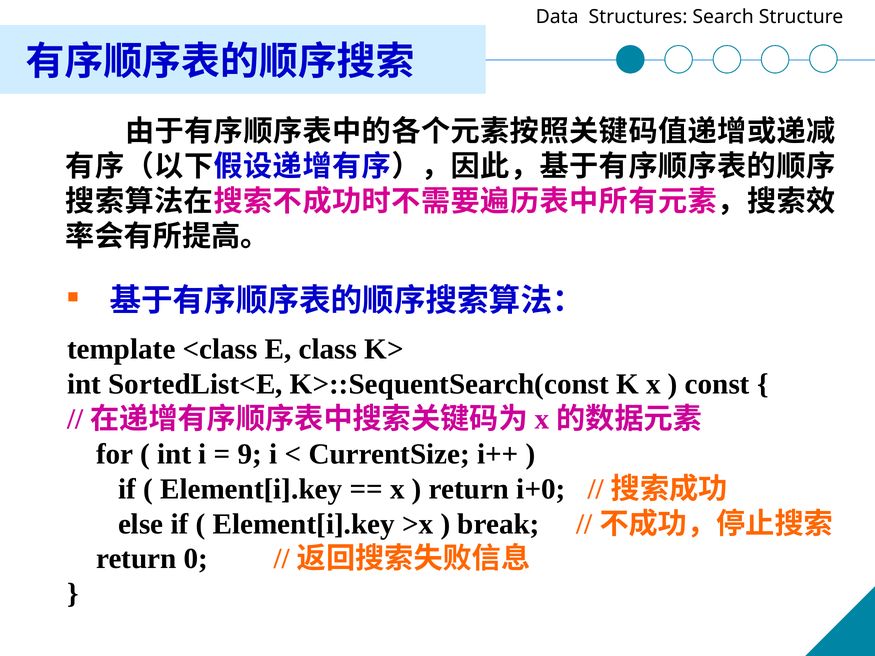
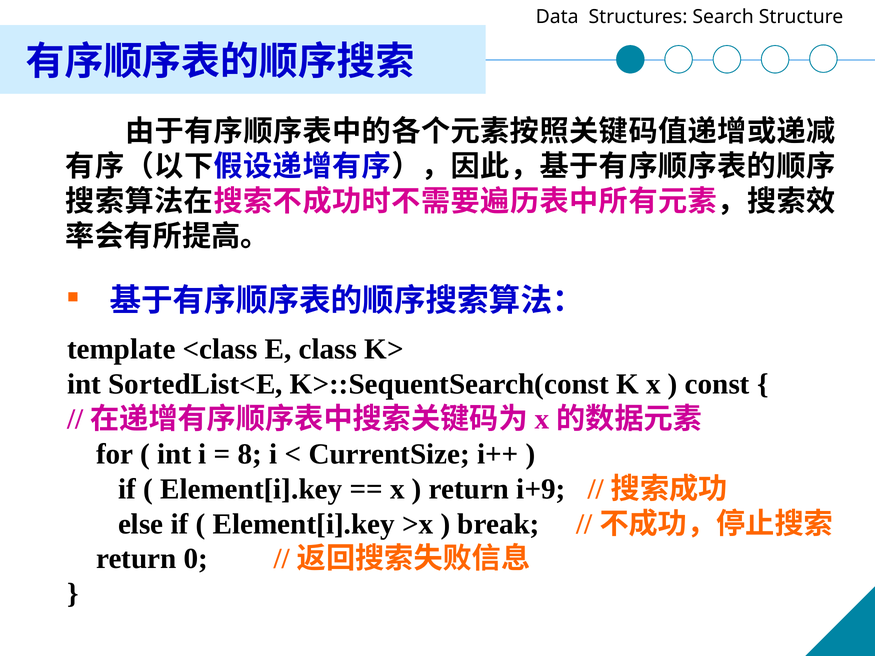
9: 9 -> 8
i+0: i+0 -> i+9
